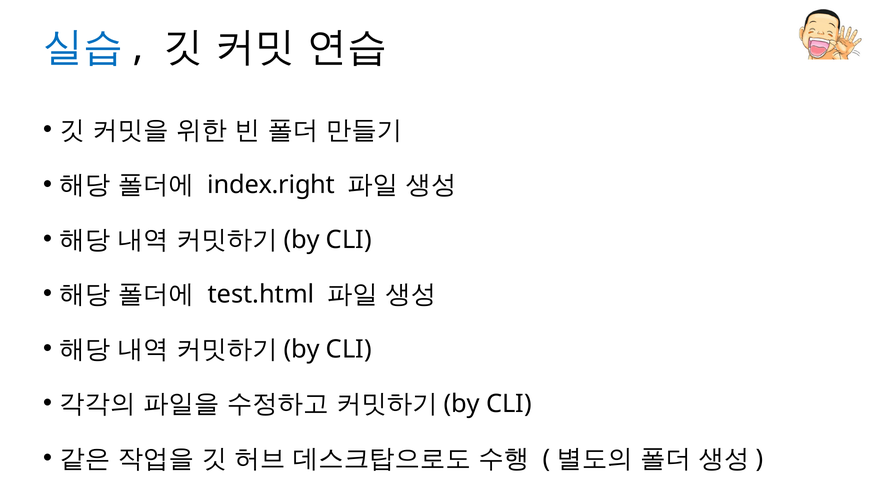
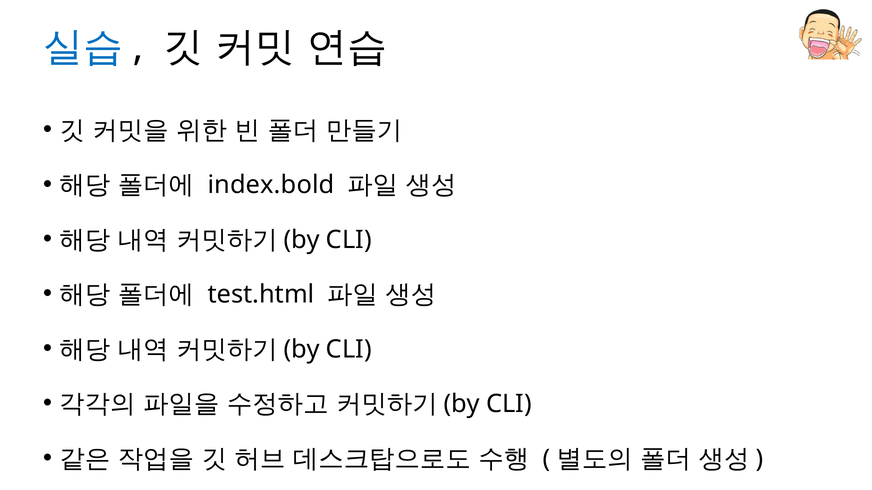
index.right: index.right -> index.bold
